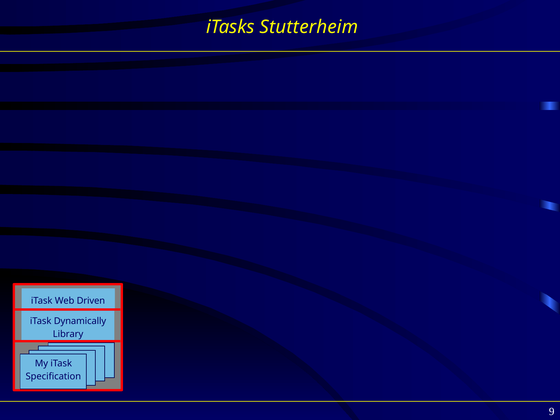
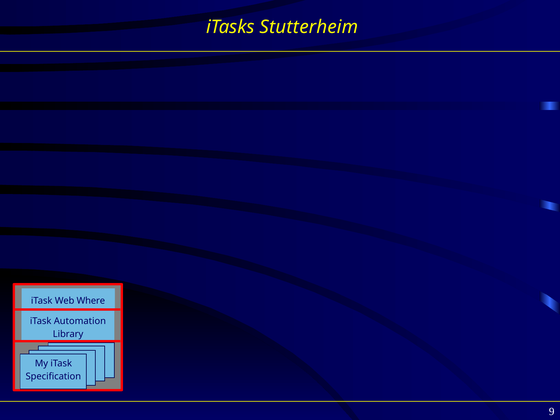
Driven: Driven -> Where
Dynamically: Dynamically -> Automation
